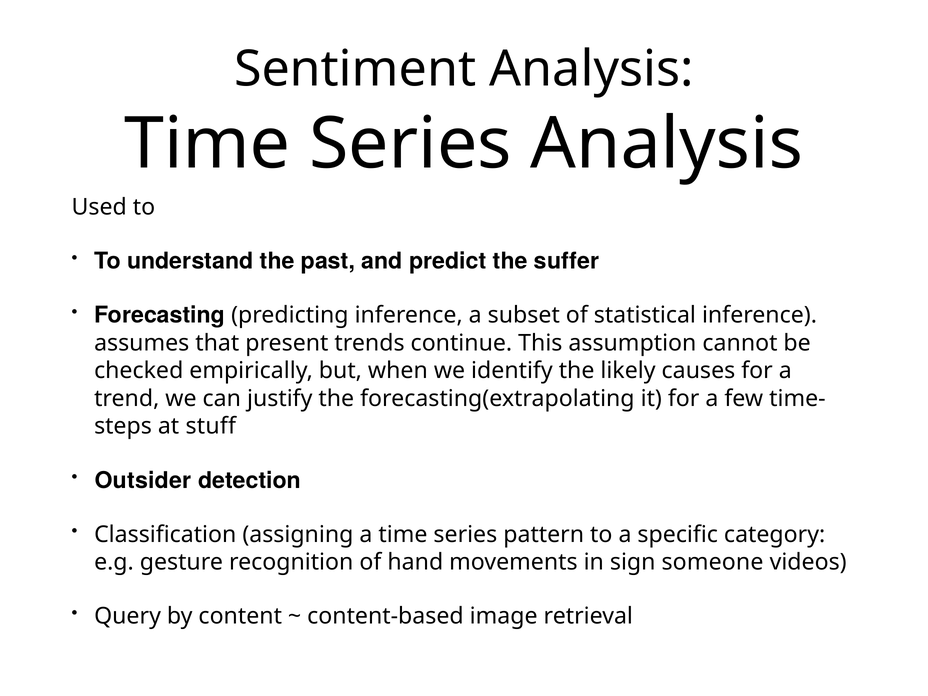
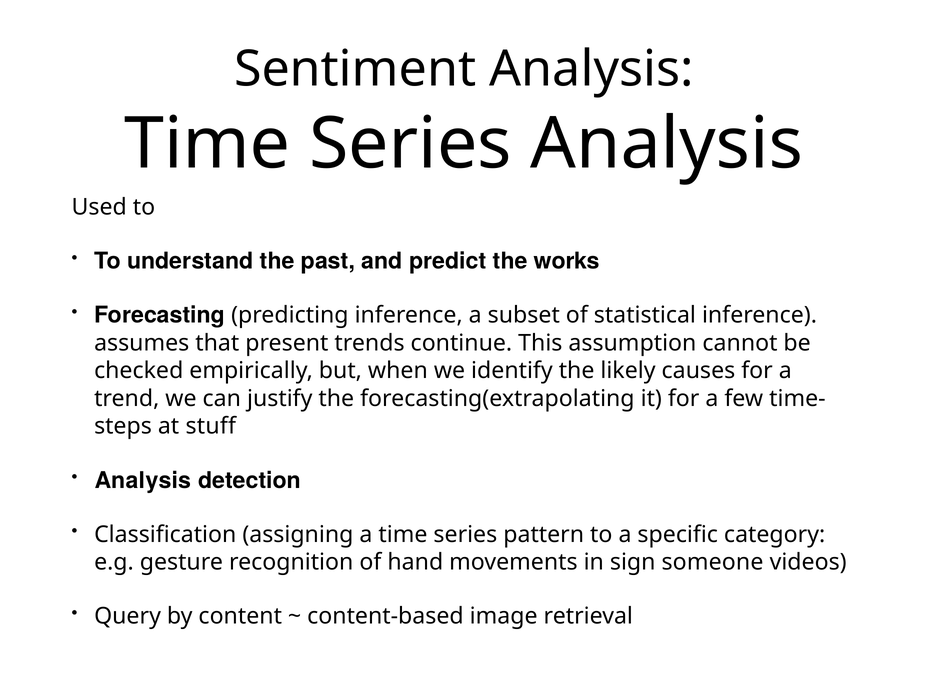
suffer: suffer -> works
Outsider at (143, 480): Outsider -> Analysis
